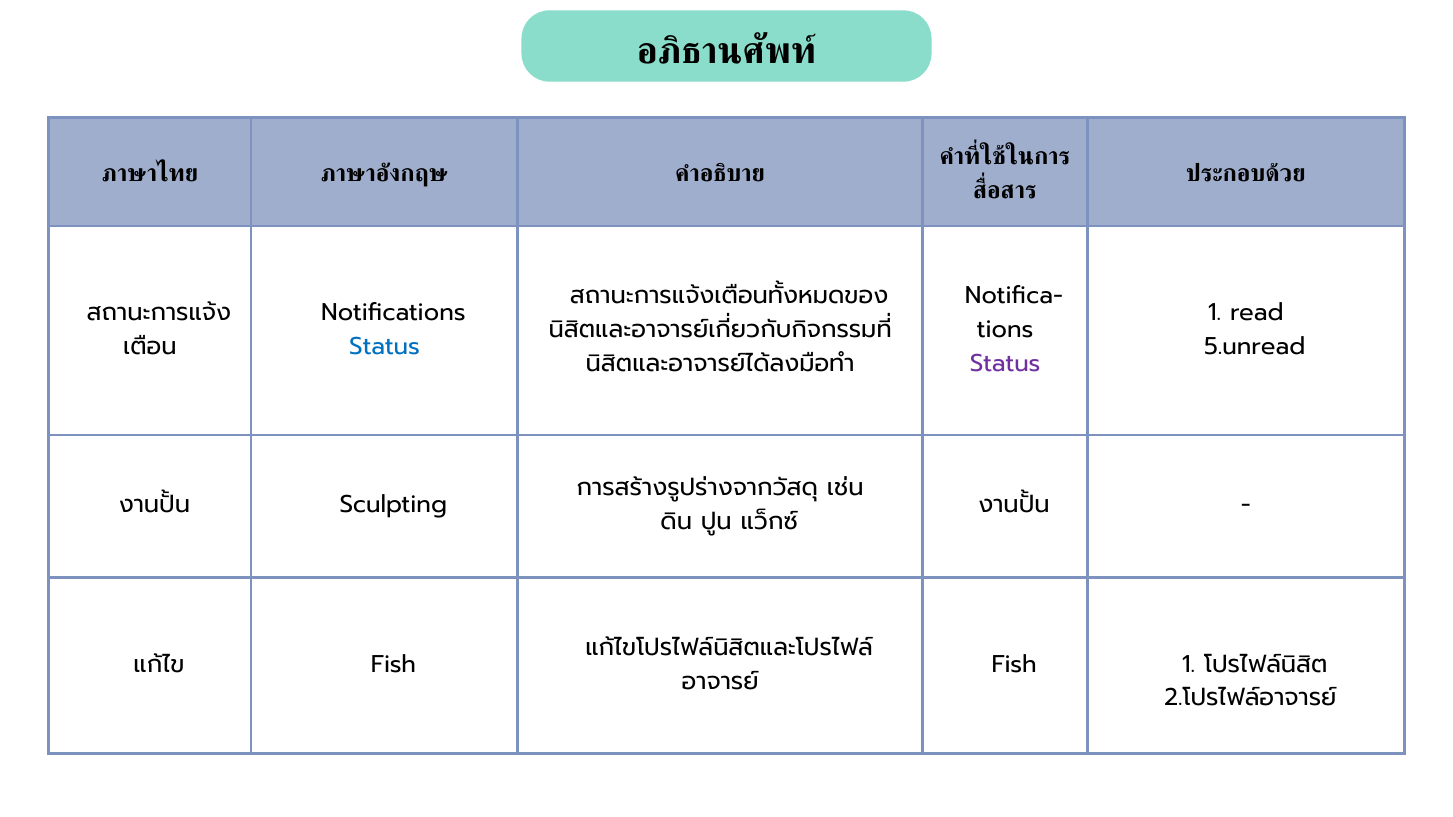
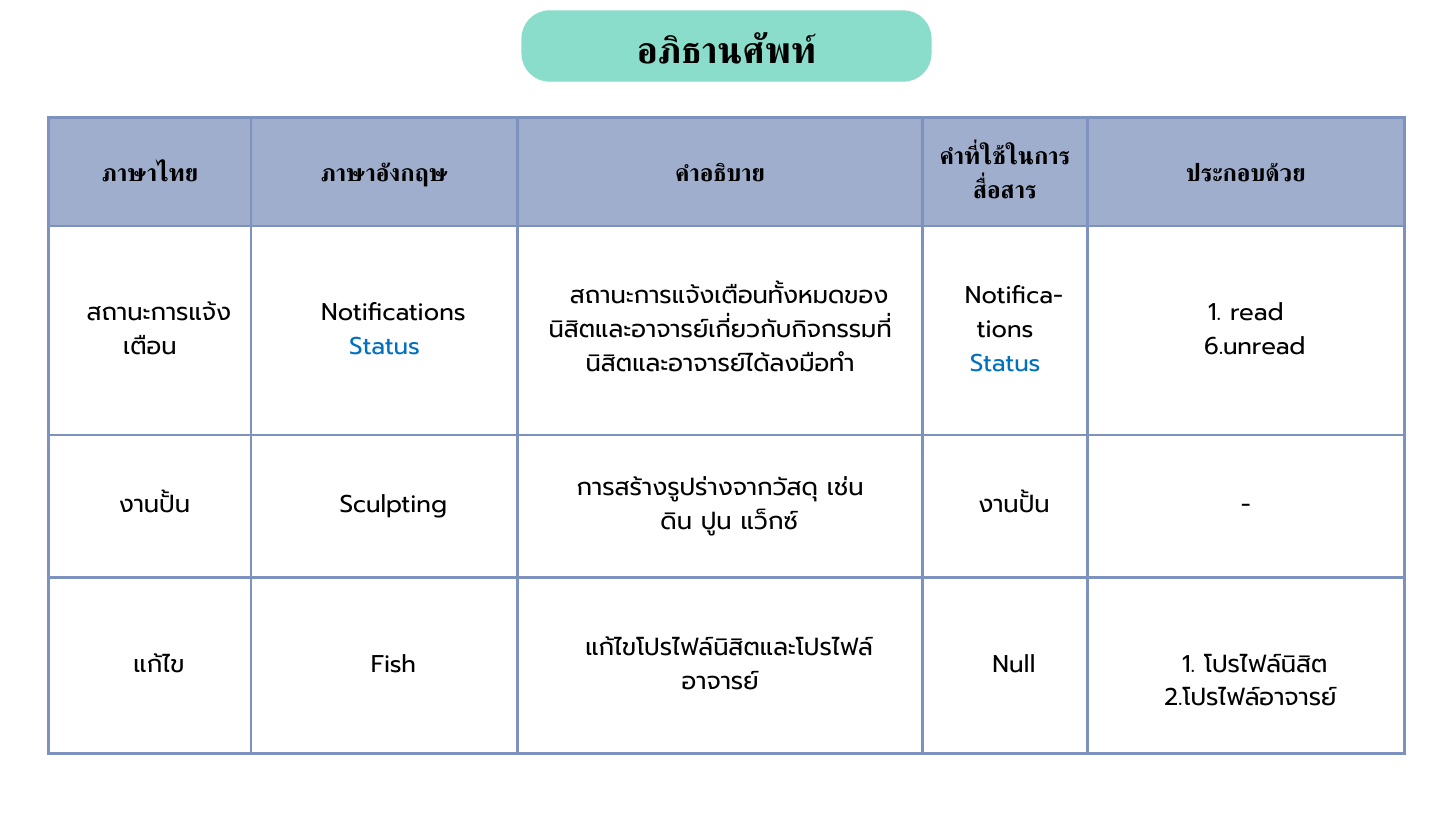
5.unread: 5.unread -> 6.unread
Status at (1005, 363) colour: purple -> blue
Fish at (1014, 664): Fish -> Null
